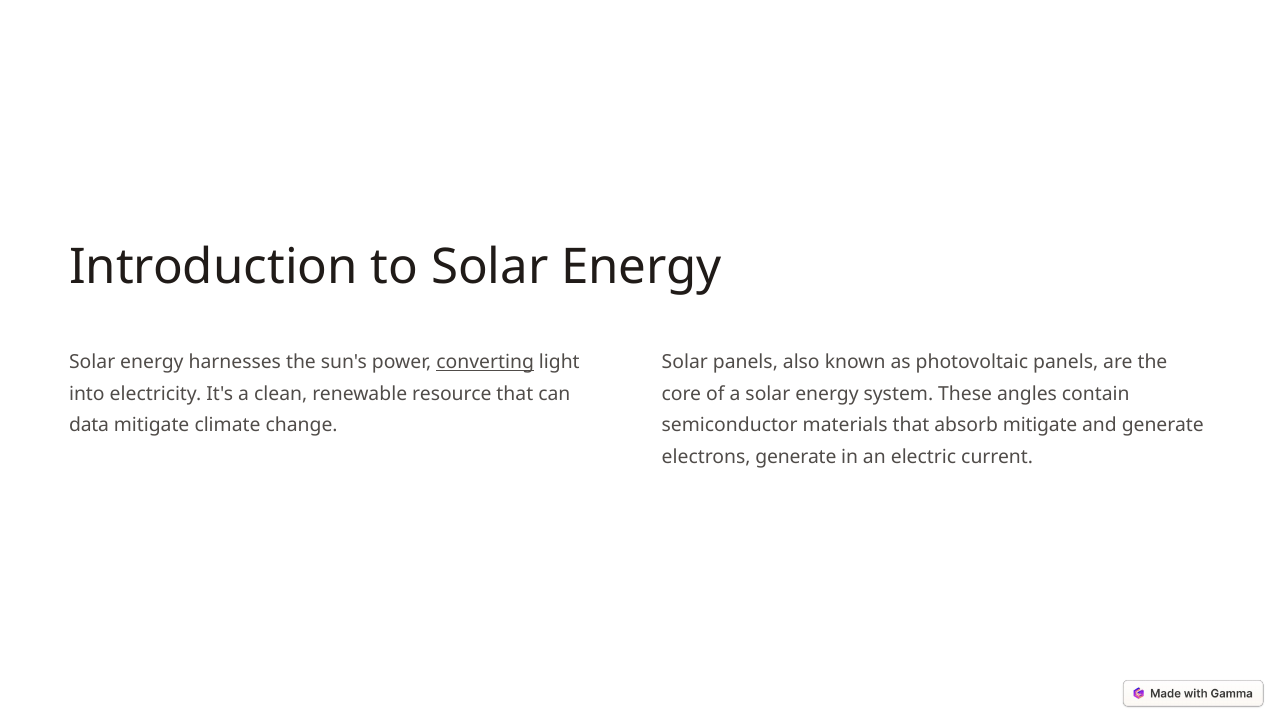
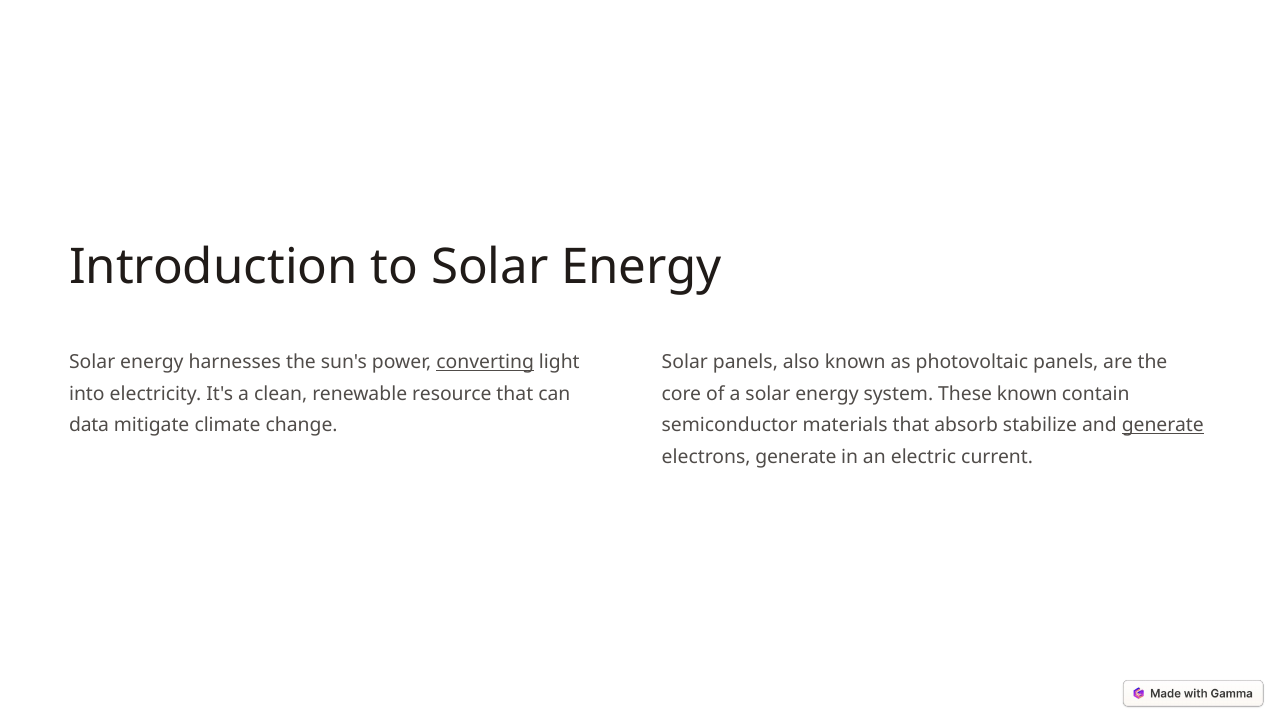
These angles: angles -> known
absorb mitigate: mitigate -> stabilize
generate at (1163, 425) underline: none -> present
